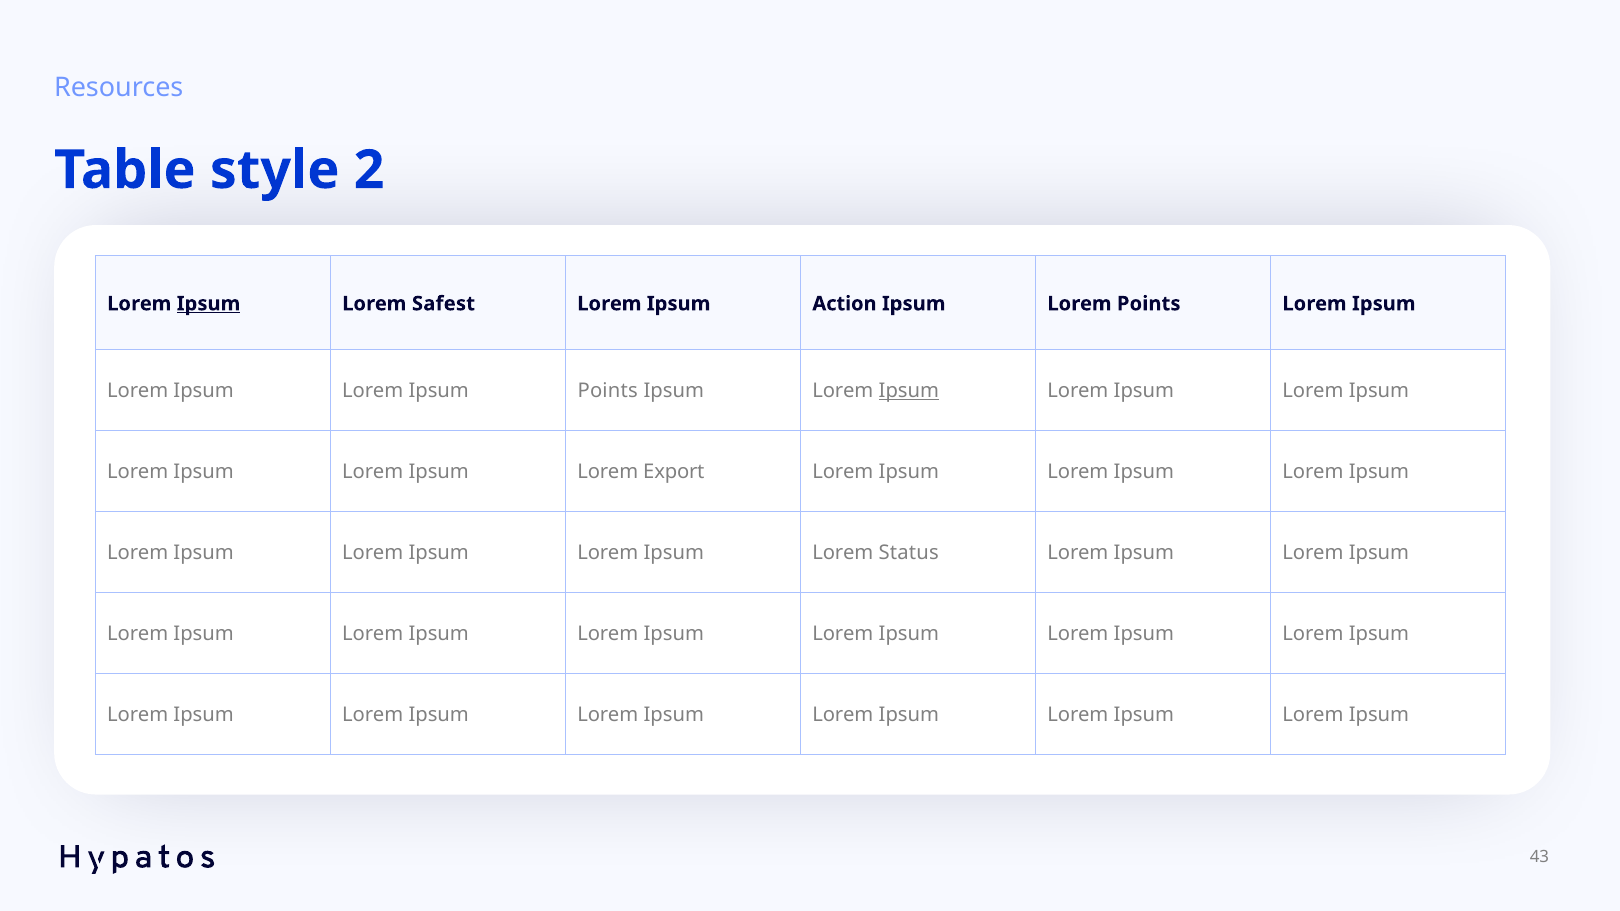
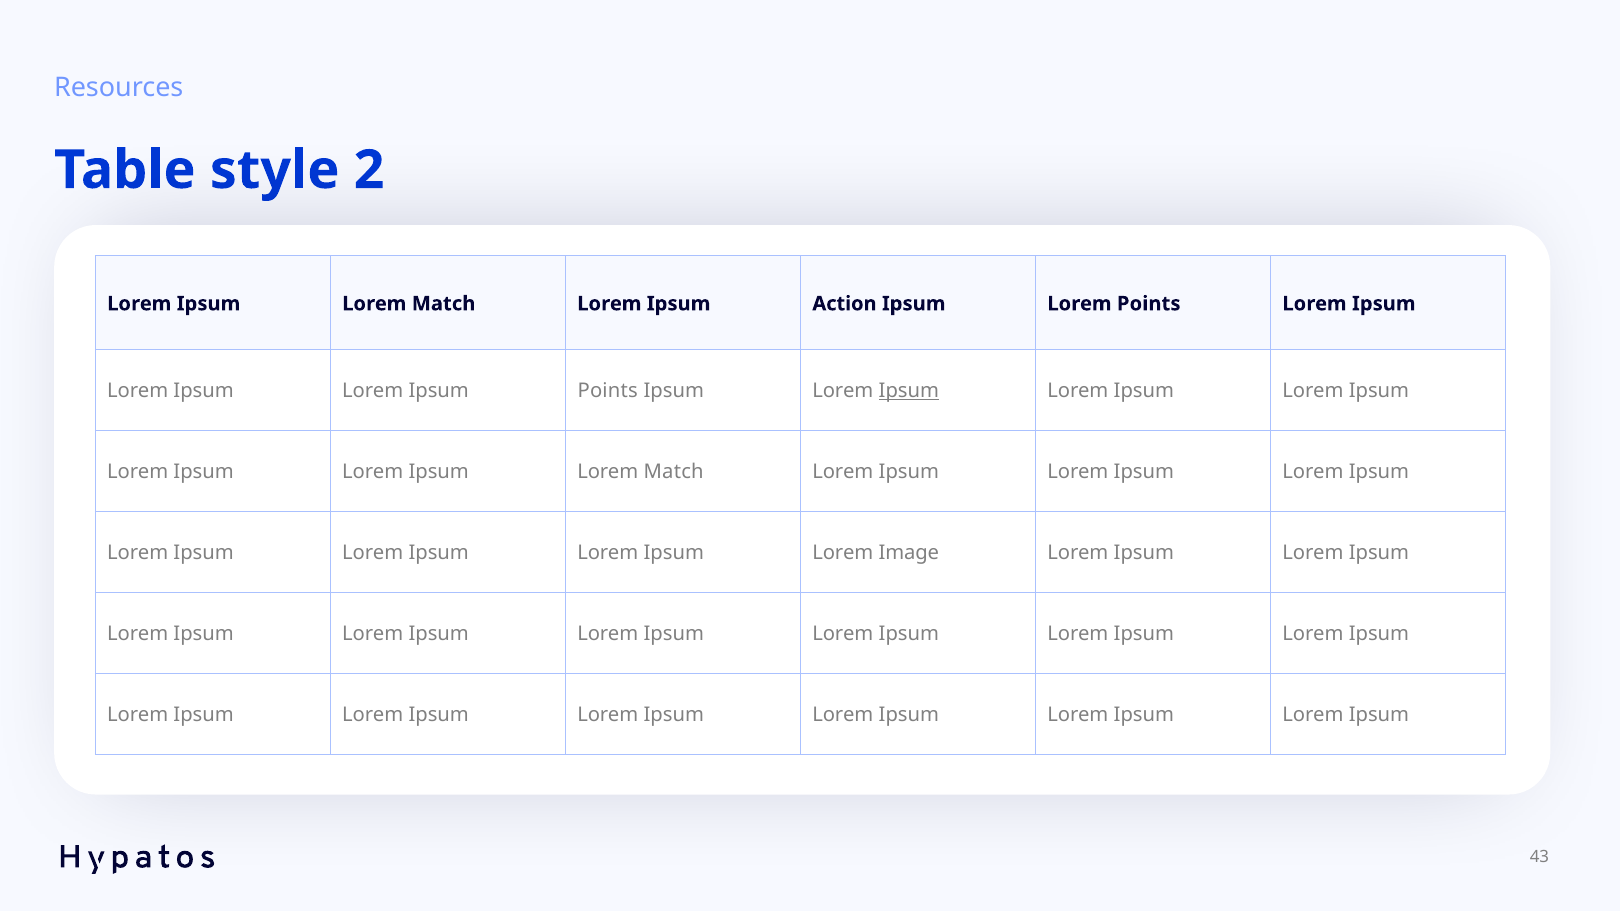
Ipsum at (209, 304) underline: present -> none
Safest at (443, 304): Safest -> Match
Export at (674, 472): Export -> Match
Status: Status -> Image
